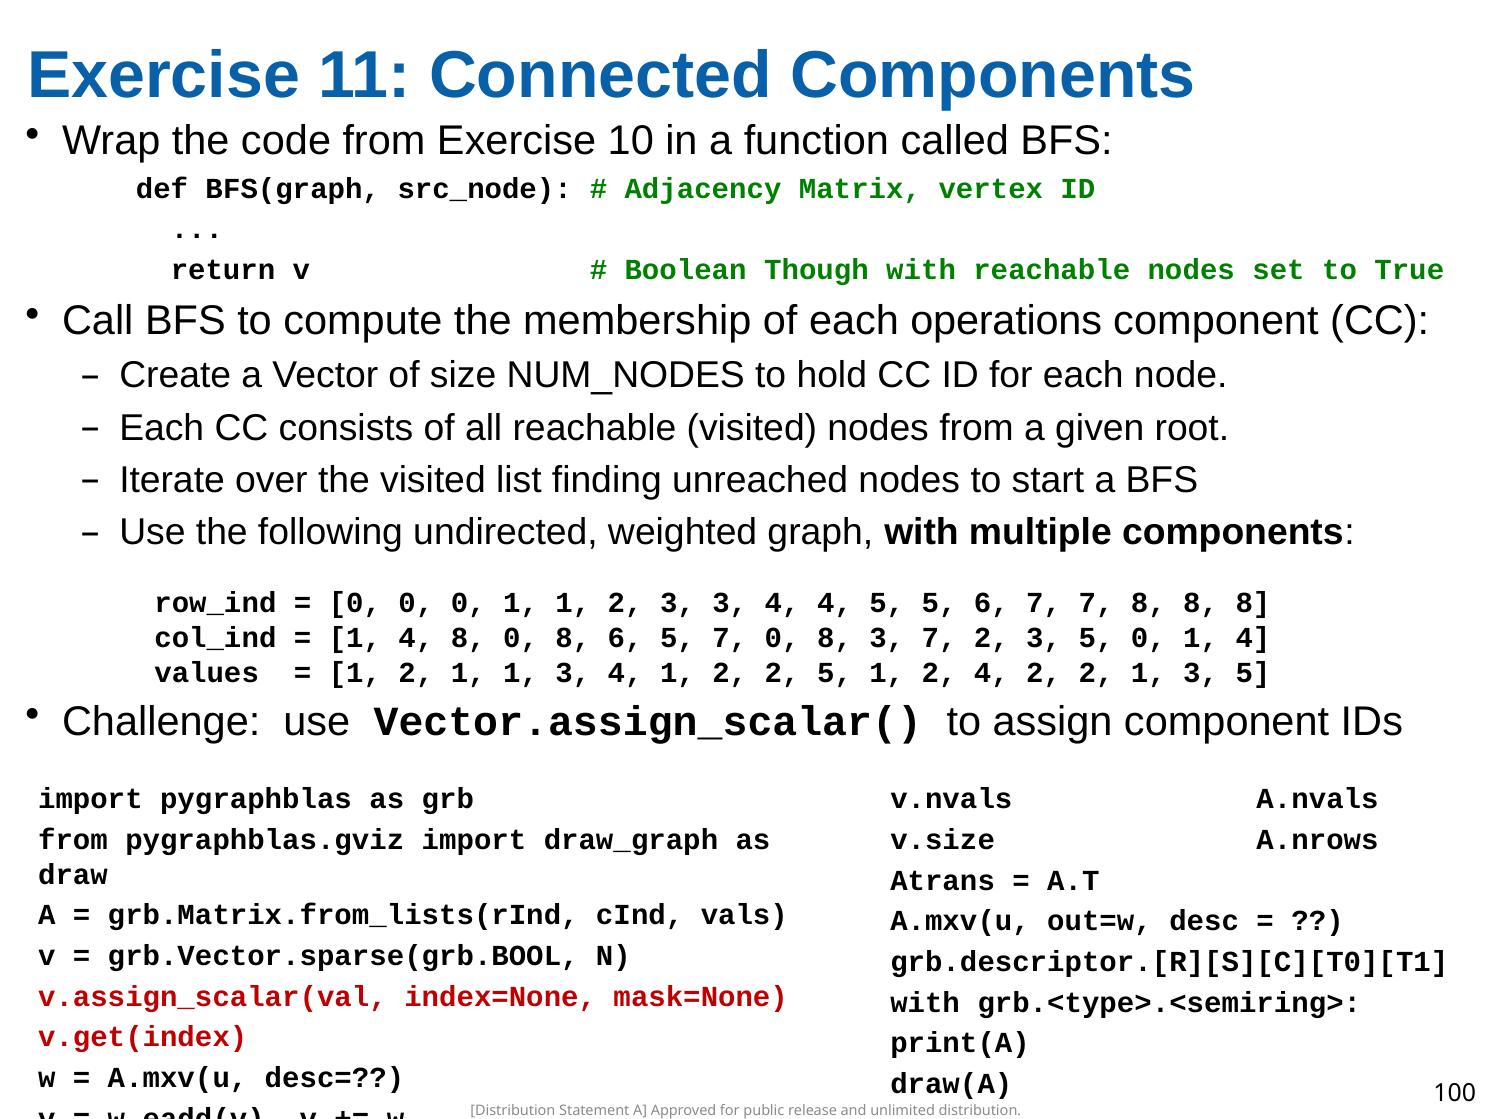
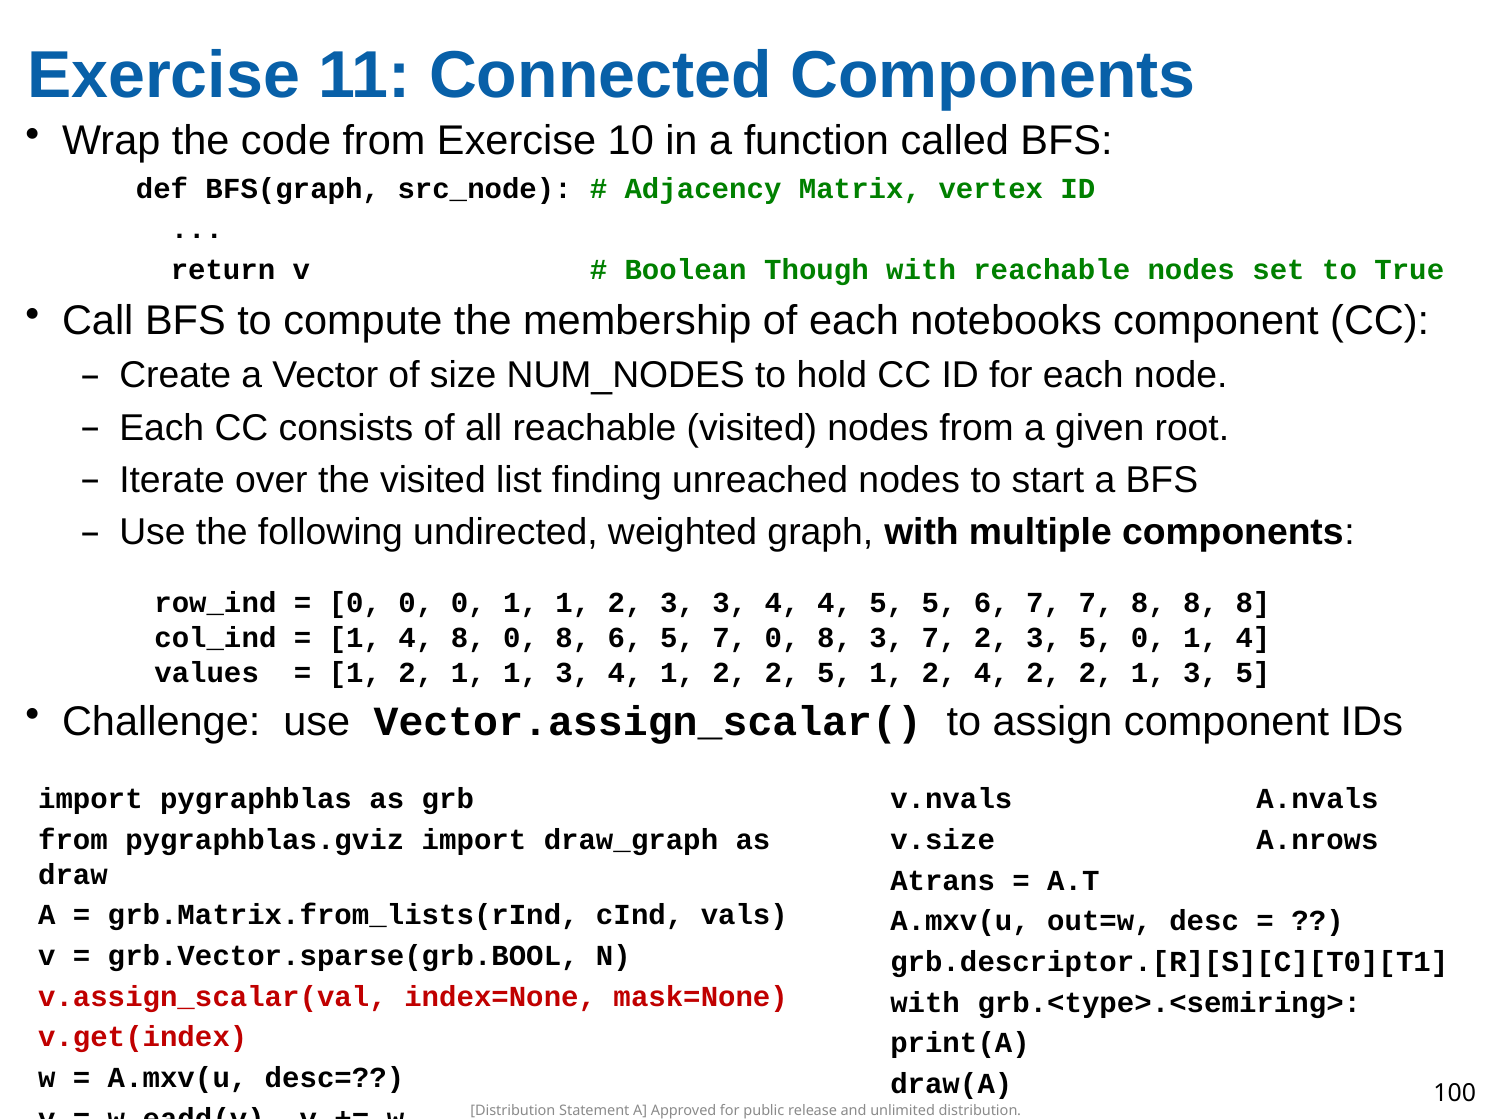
operations: operations -> notebooks
